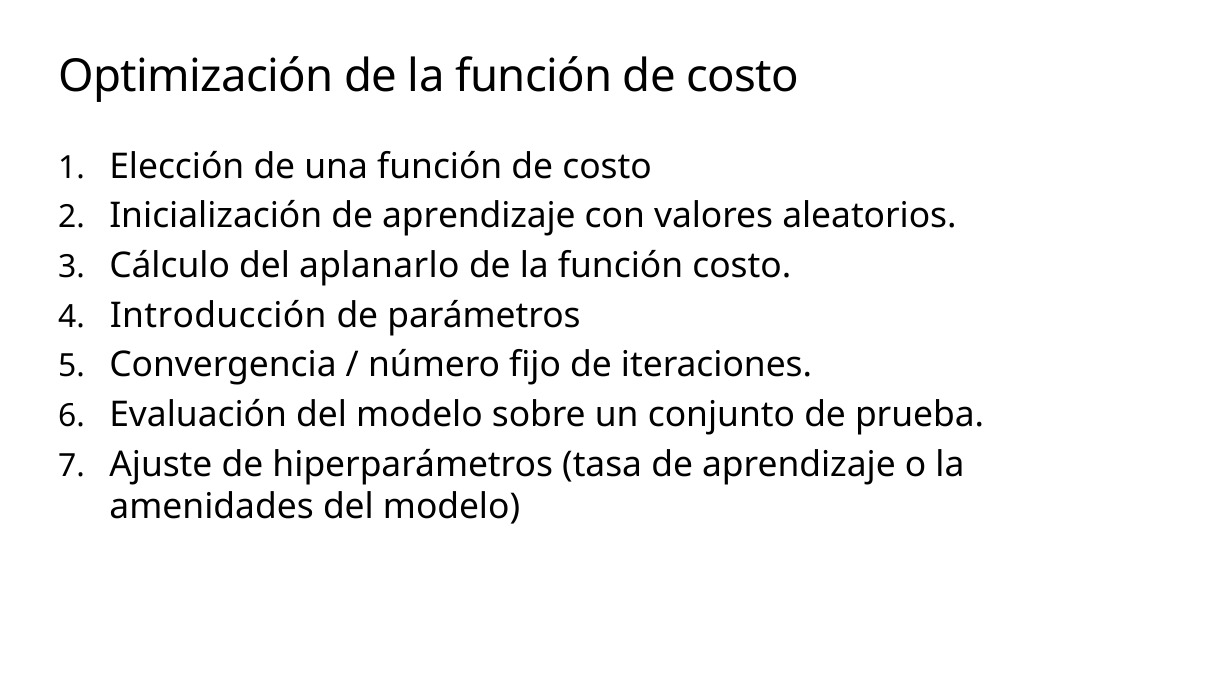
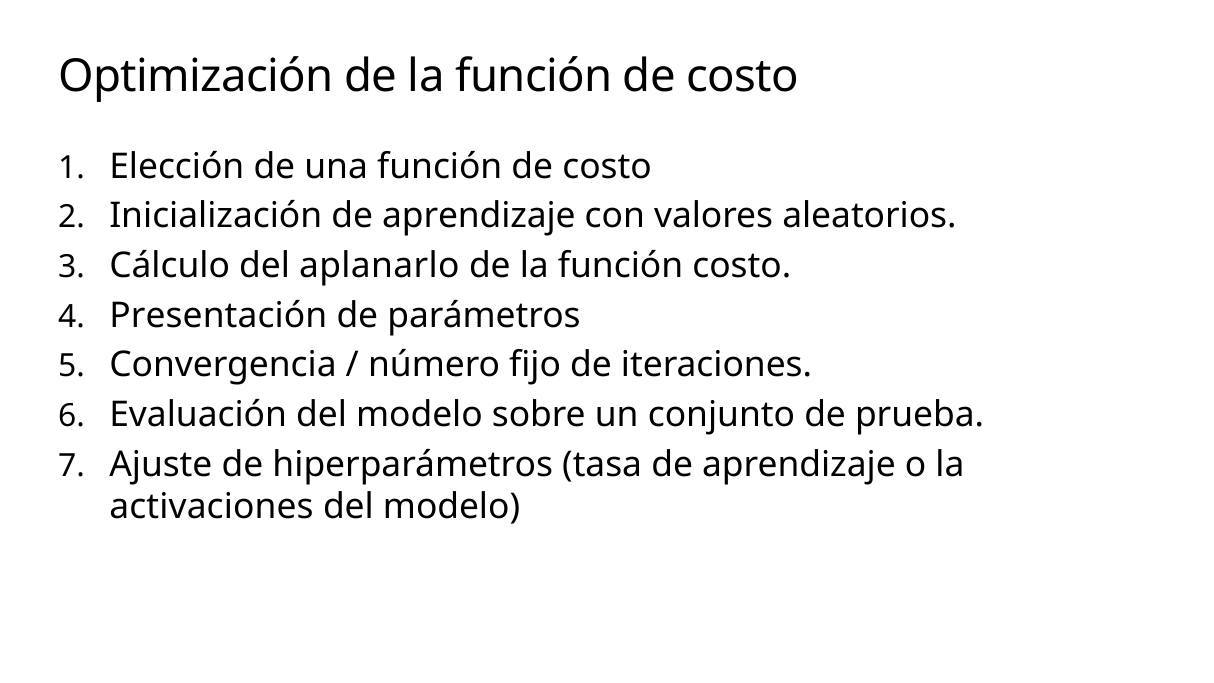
Introducción: Introducción -> Presentación
amenidades: amenidades -> activaciones
